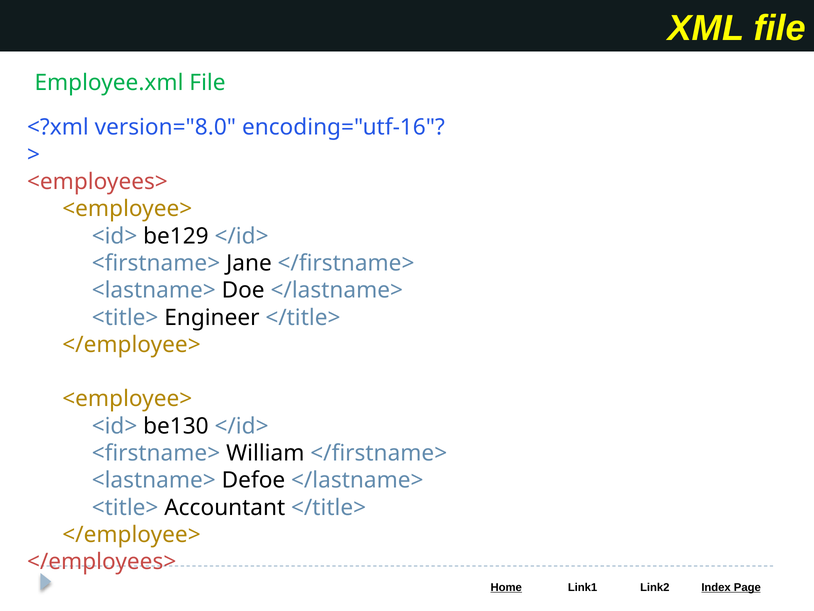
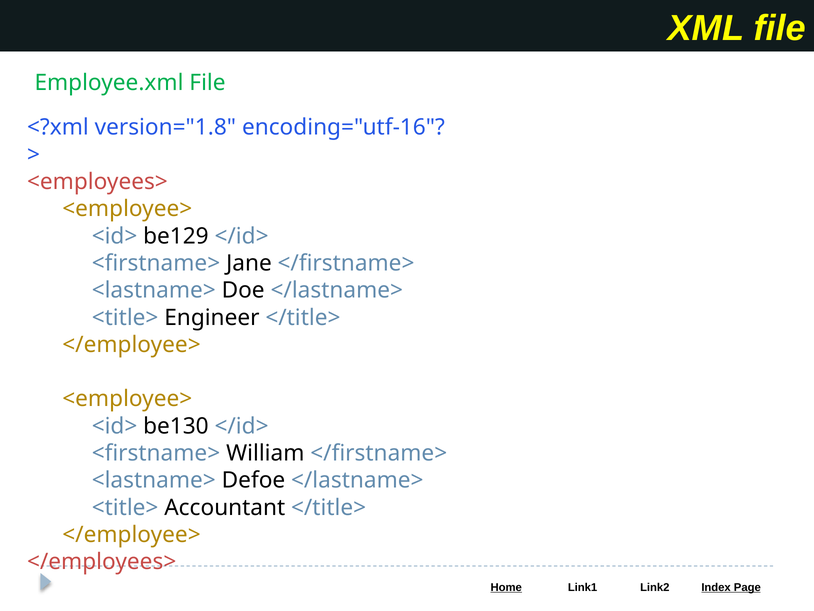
version="8.0: version="8.0 -> version="1.8
